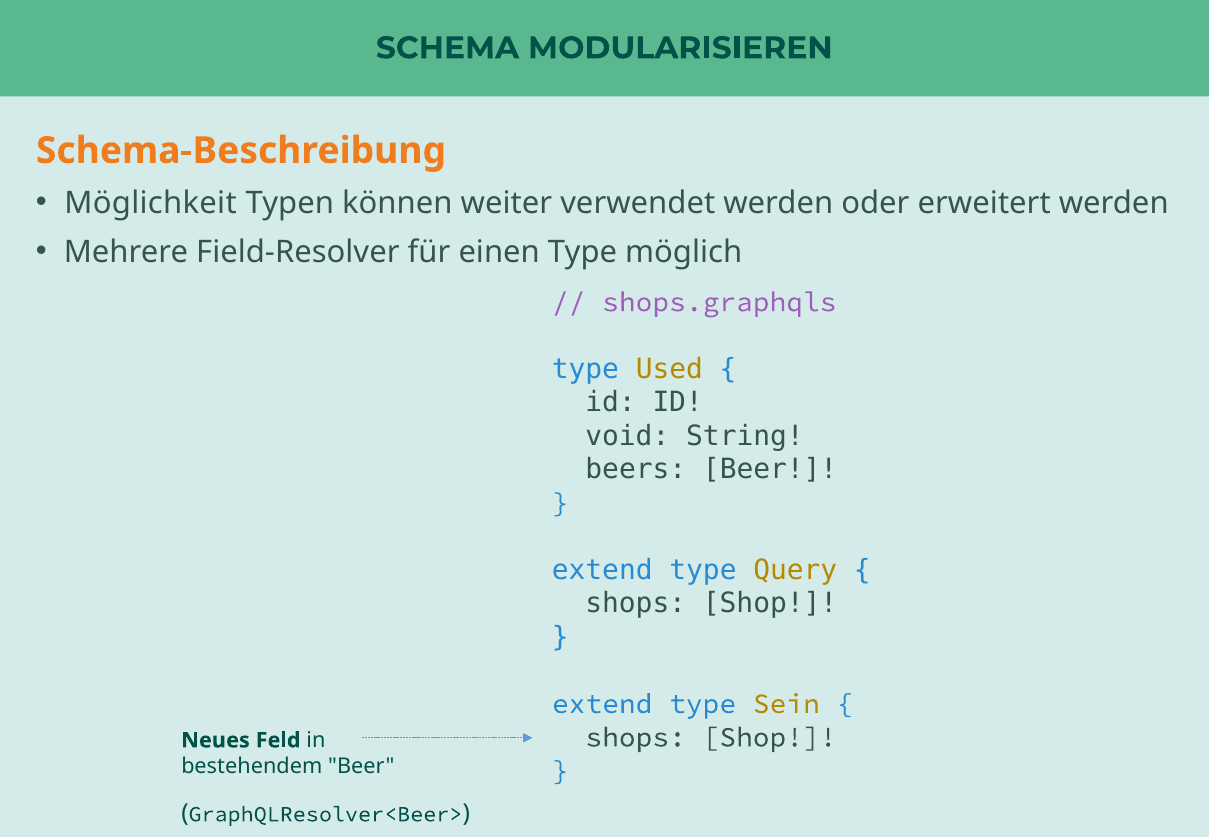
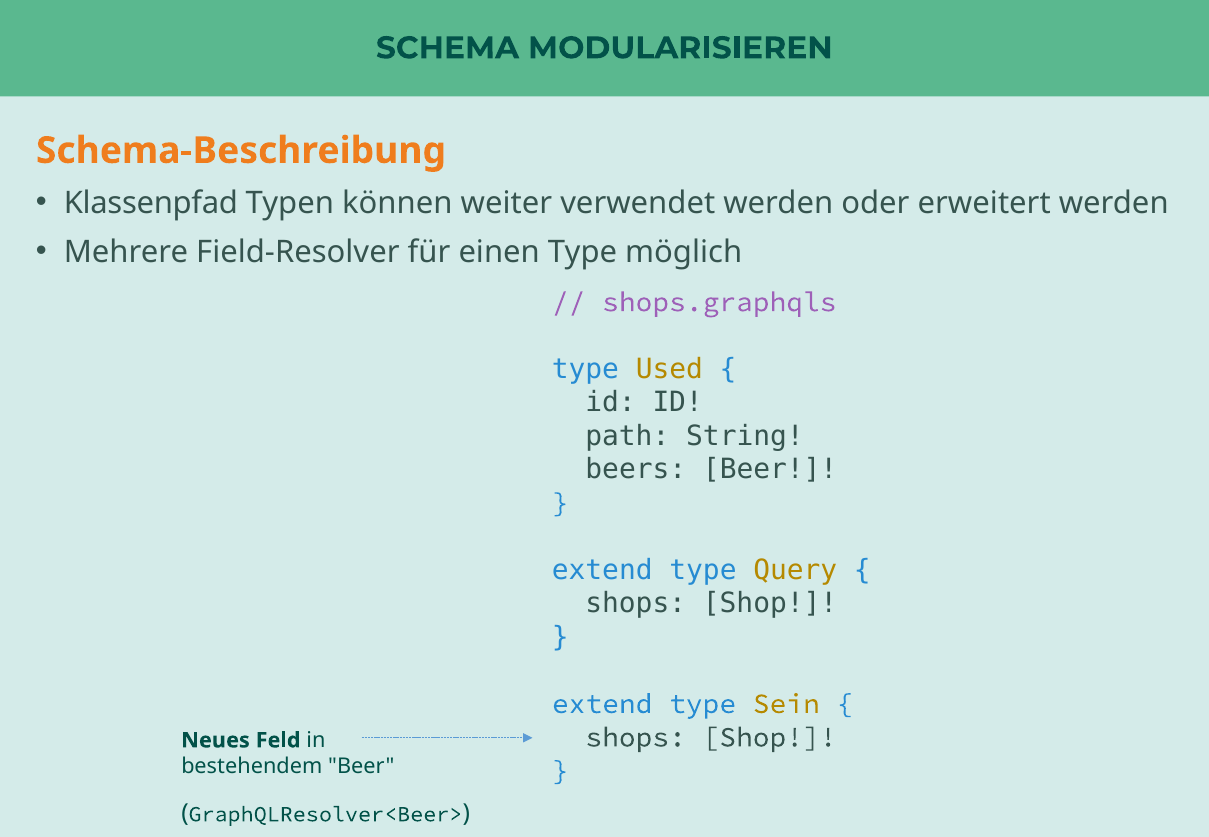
Möglichkeit: Möglichkeit -> Klassenpfad
void: void -> path
